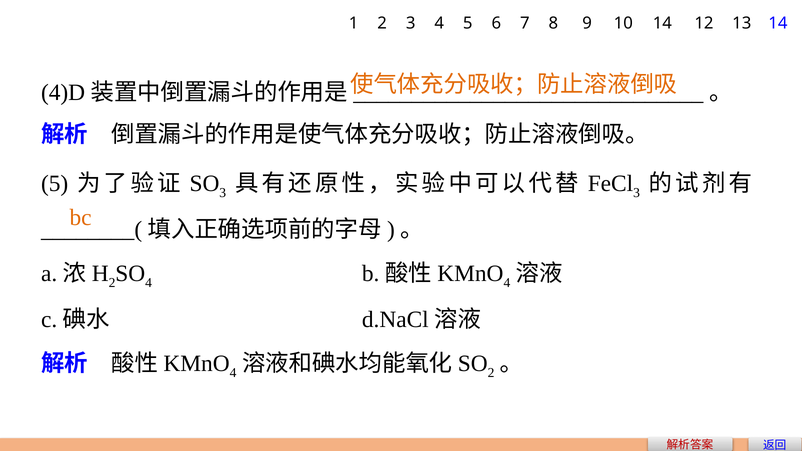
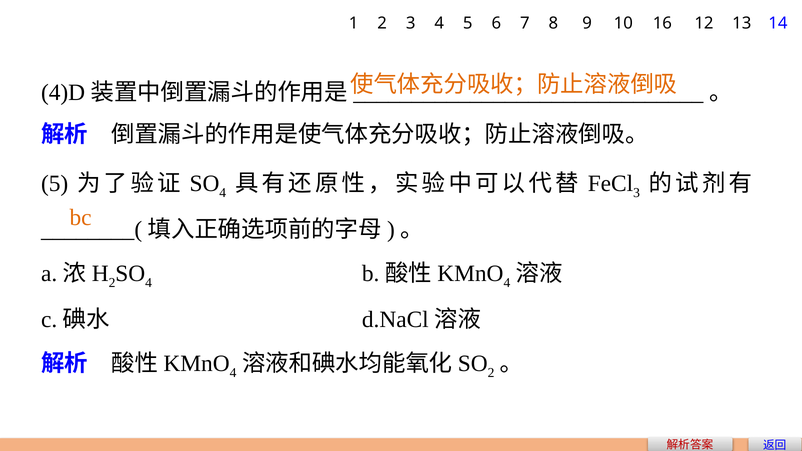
10 14: 14 -> 16
3 at (223, 193): 3 -> 4
